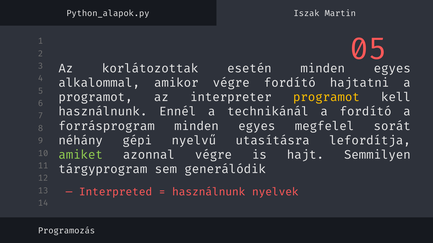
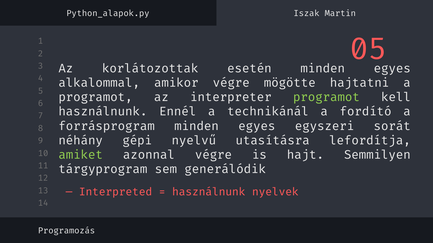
végre fordító: fordító -> mögötte
programot at (326, 97) colour: yellow -> light green
megfelel: megfelel -> egyszeri
